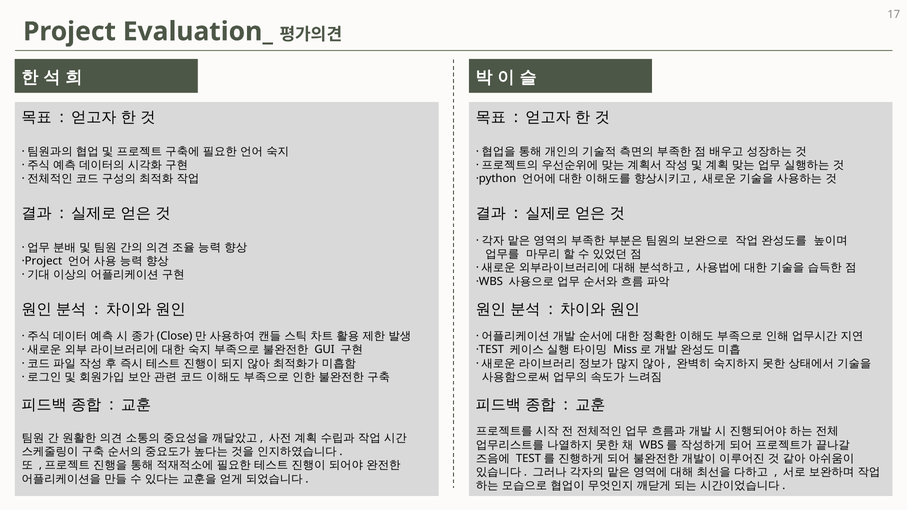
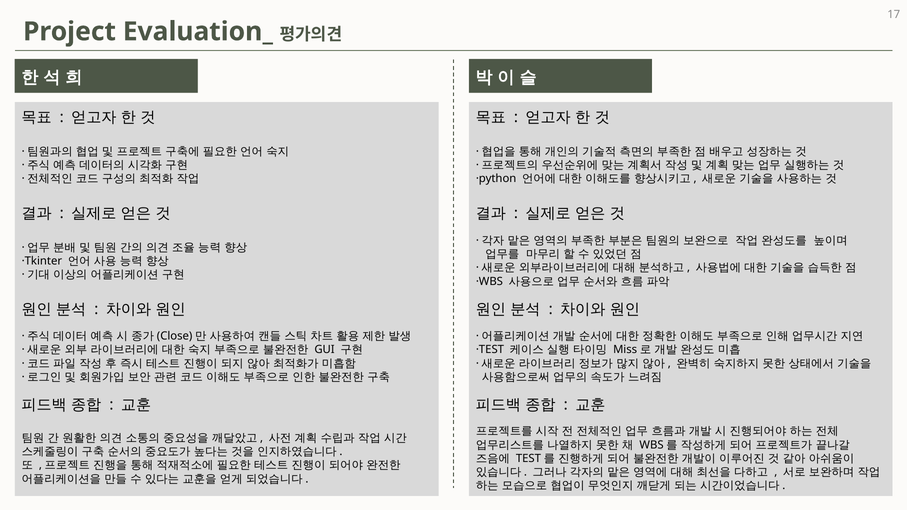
·Project: ·Project -> ·Tkinter
